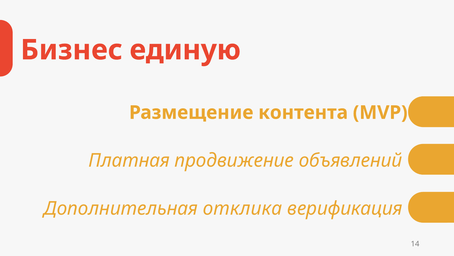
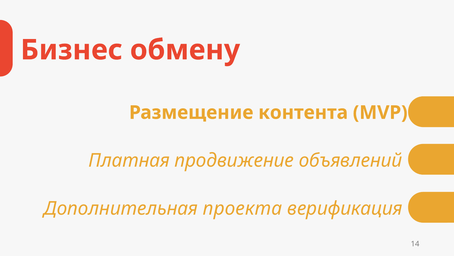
единую: единую -> обмену
отклика: отклика -> проекта
